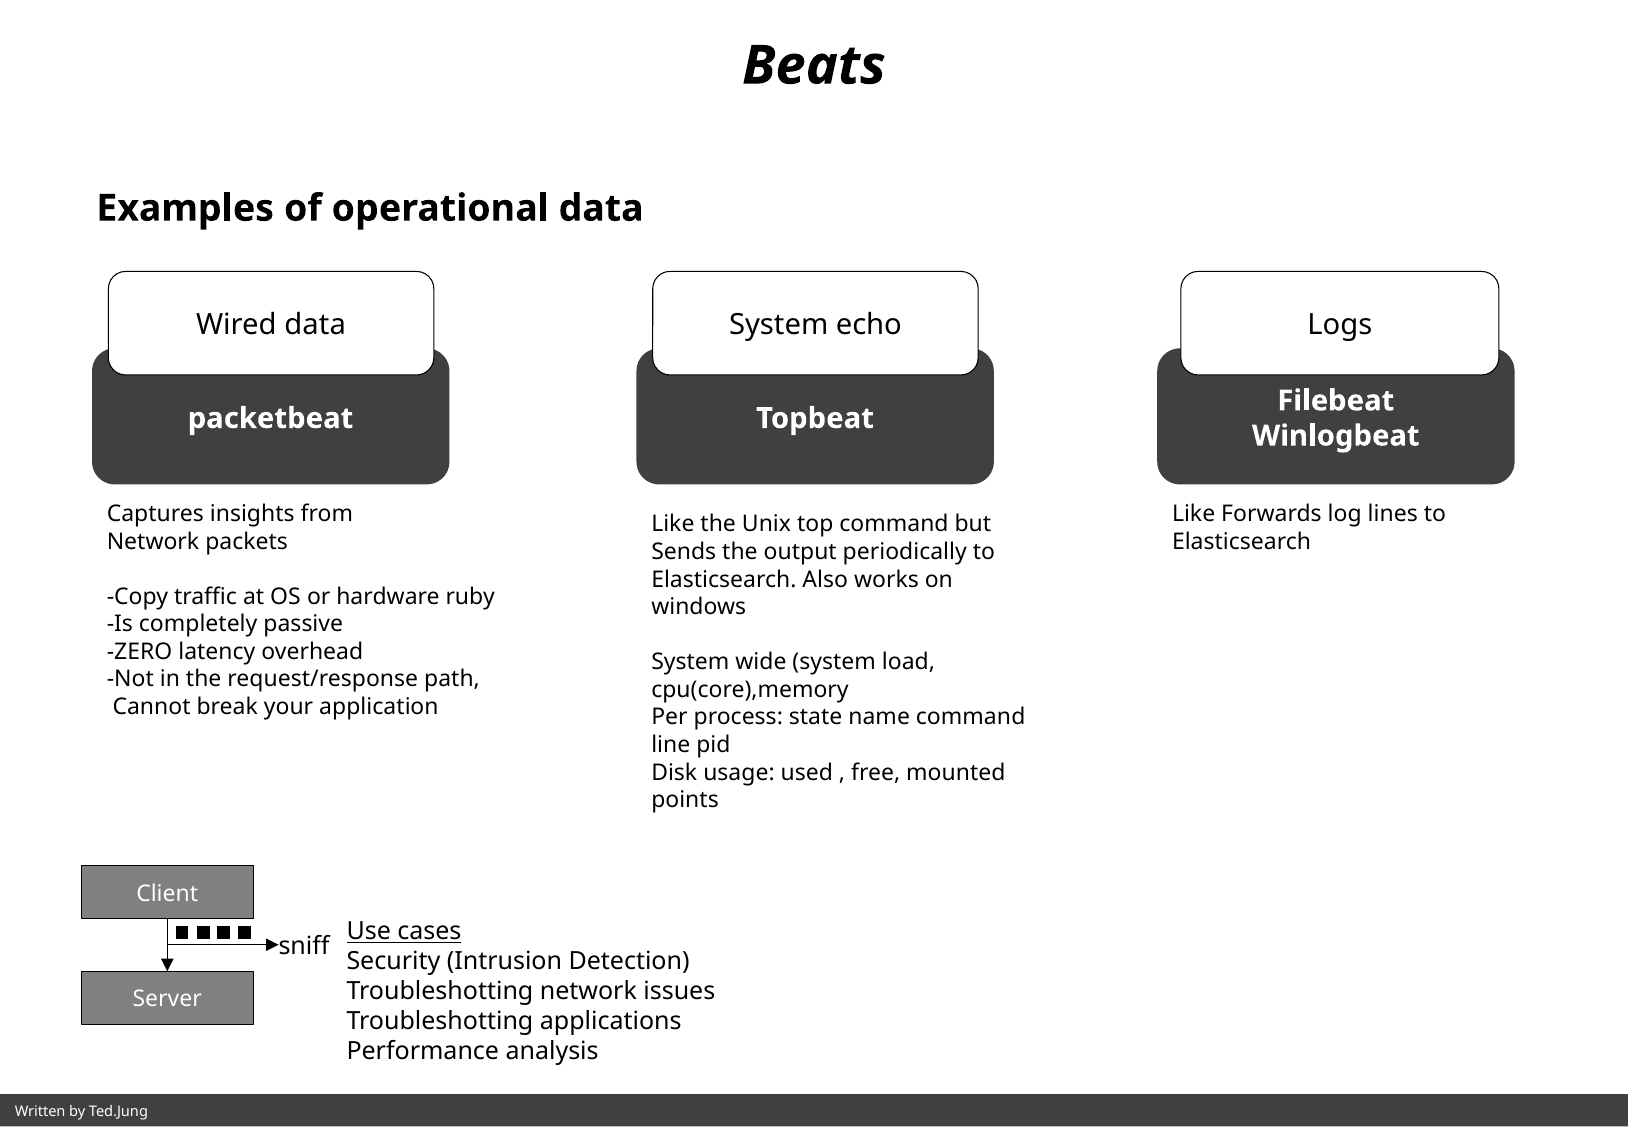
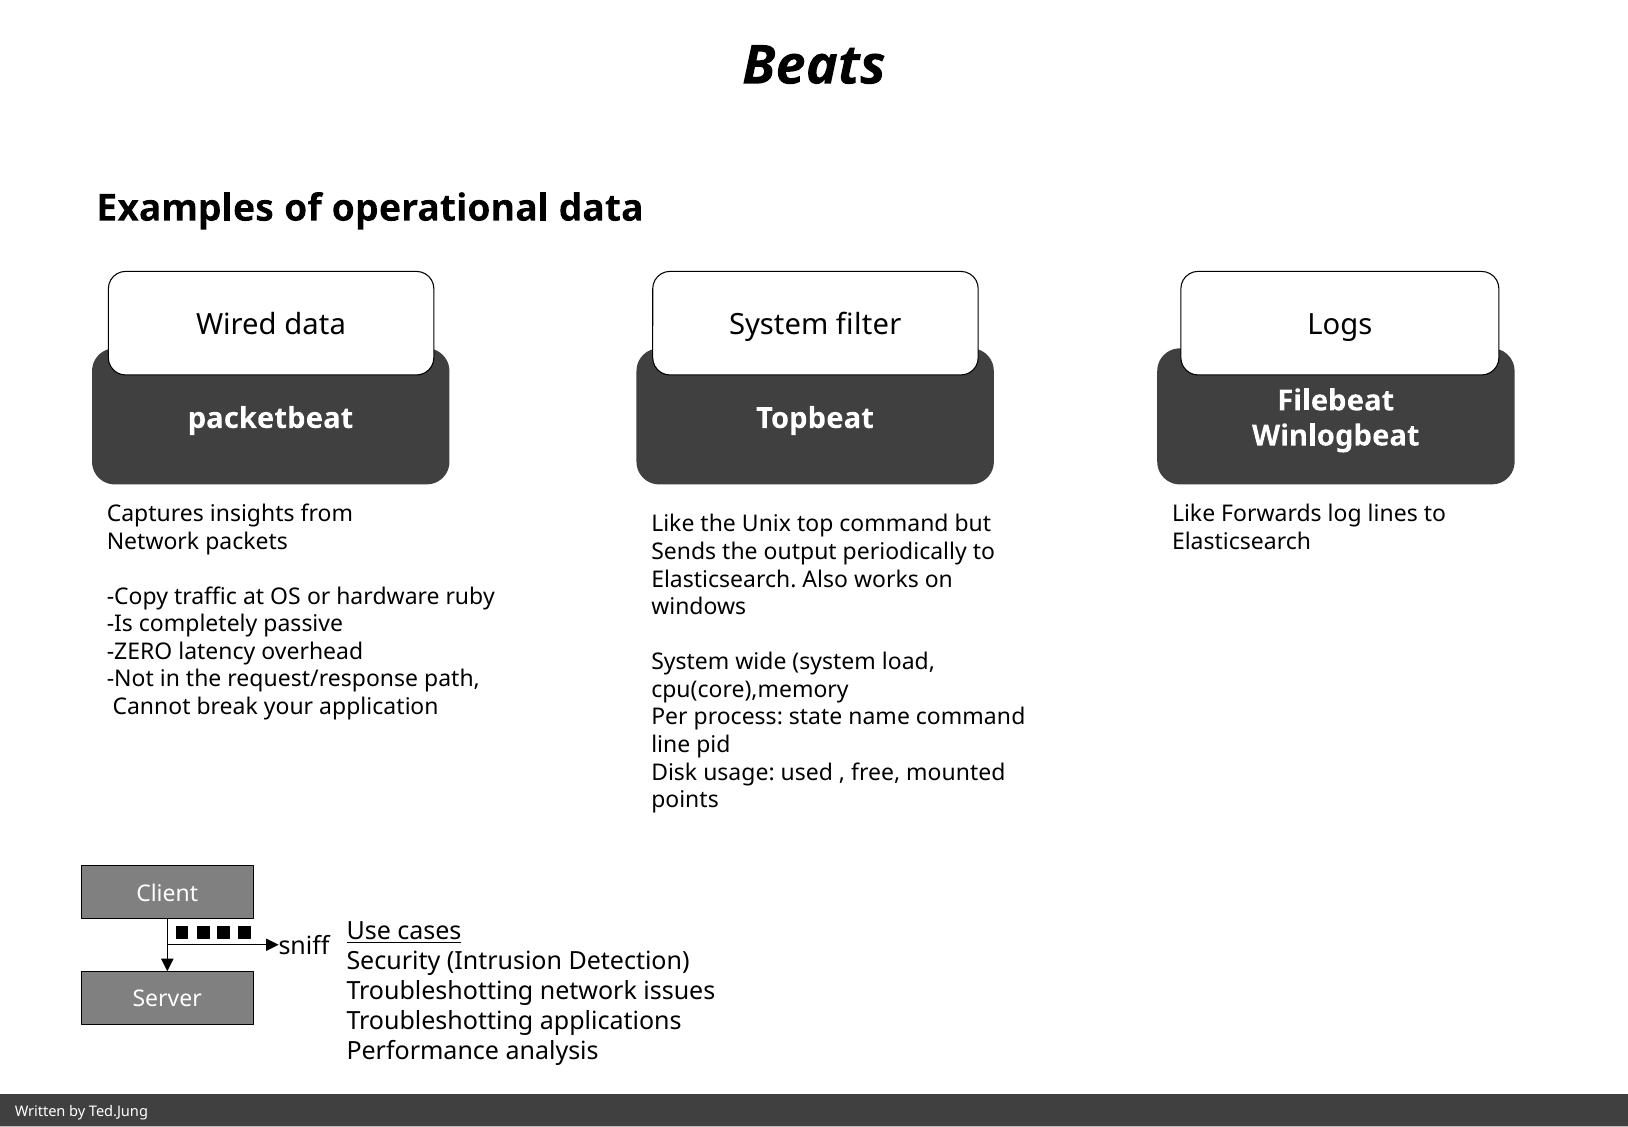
echo: echo -> filter
